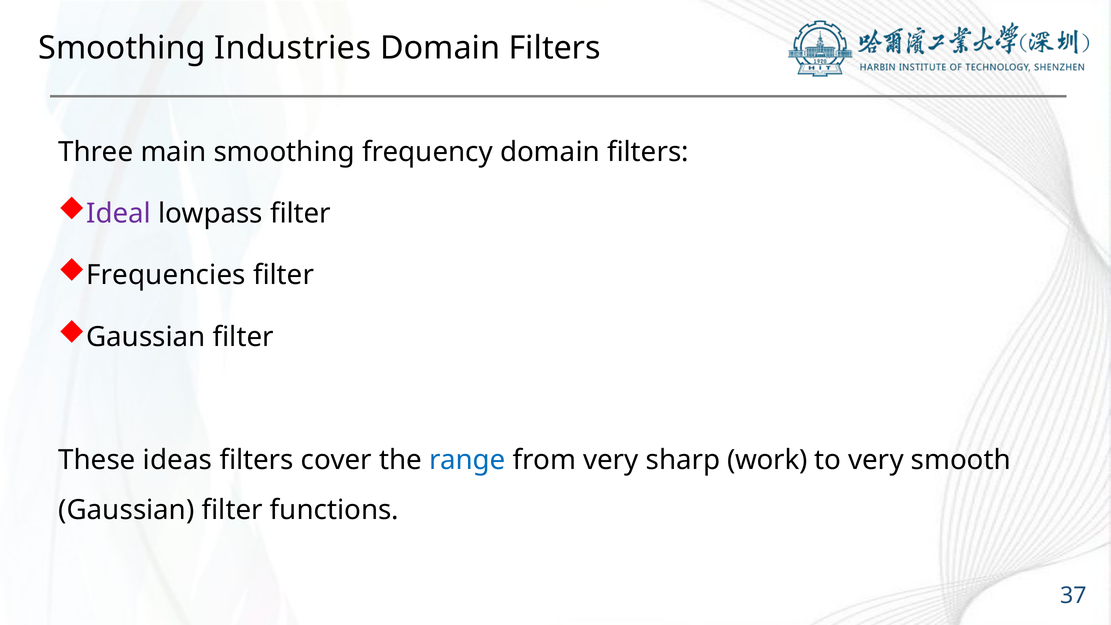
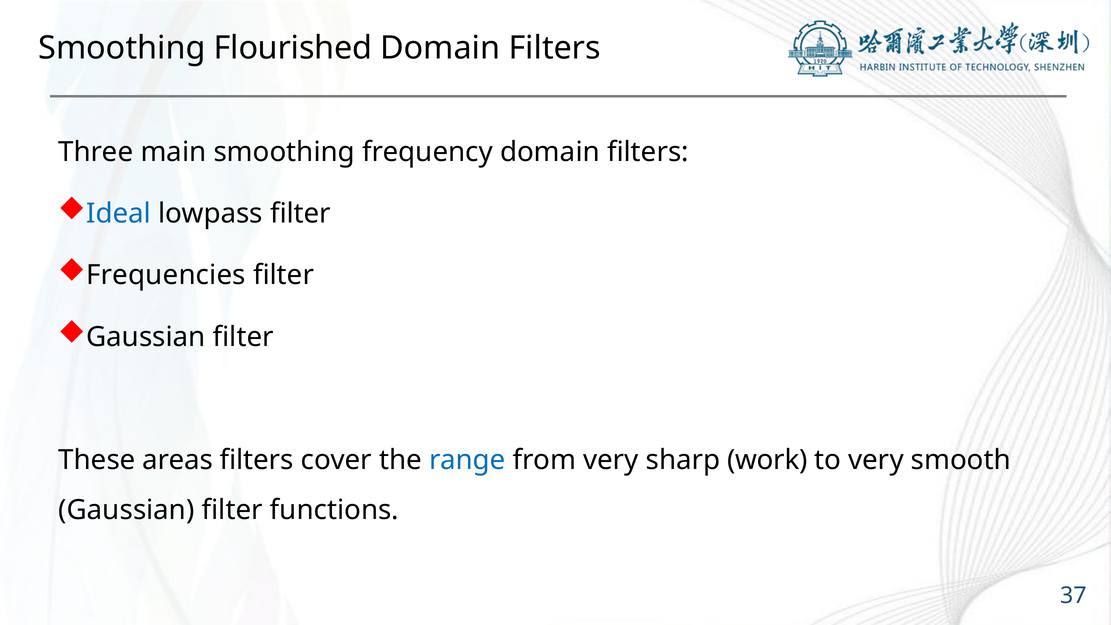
Industries: Industries -> Flourished
Ideal colour: purple -> blue
ideas: ideas -> areas
